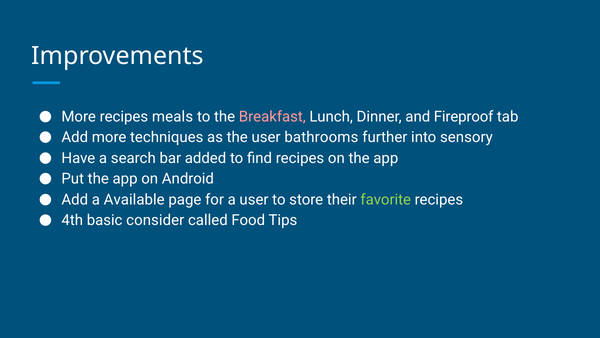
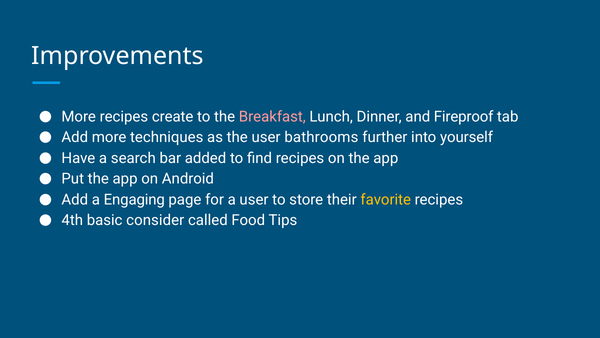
meals: meals -> create
sensory: sensory -> yourself
Available: Available -> Engaging
favorite colour: light green -> yellow
